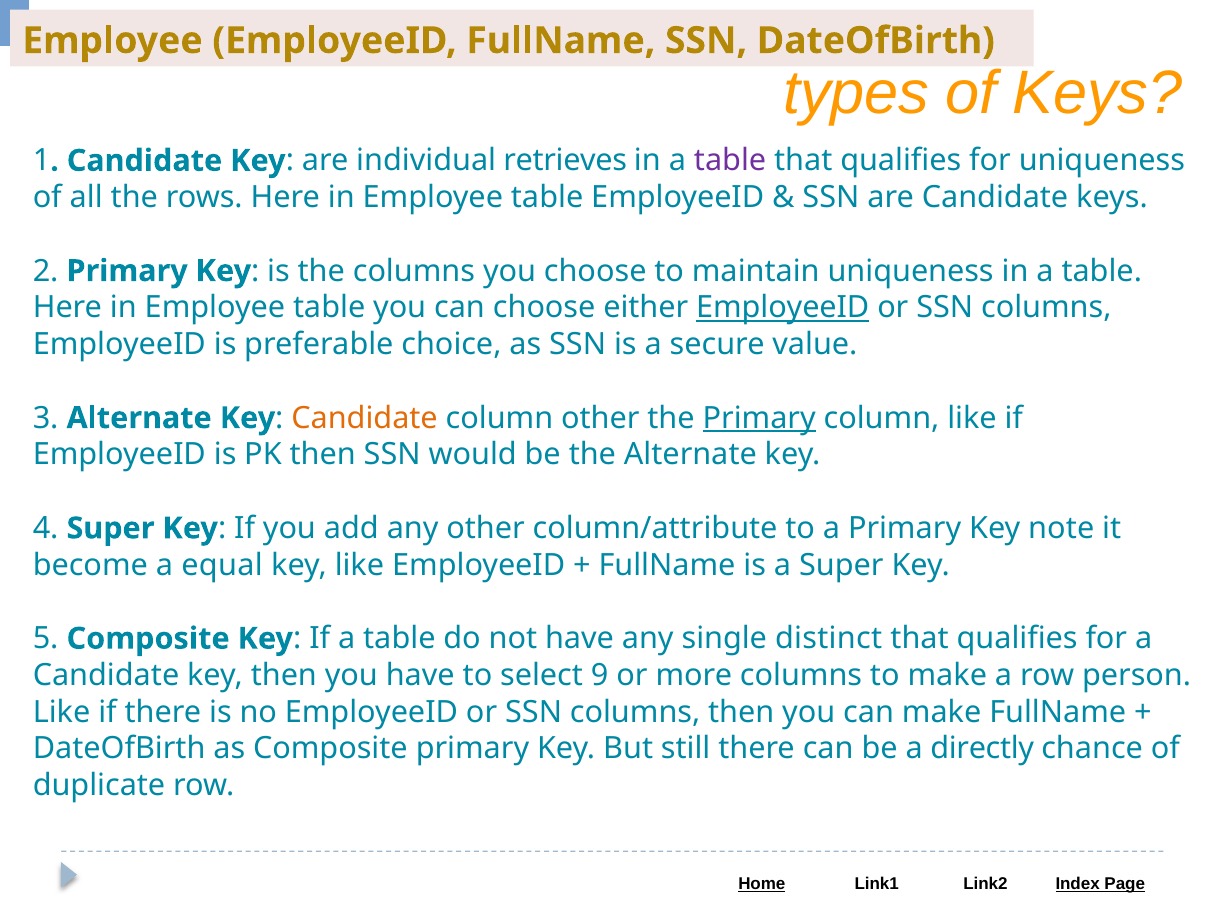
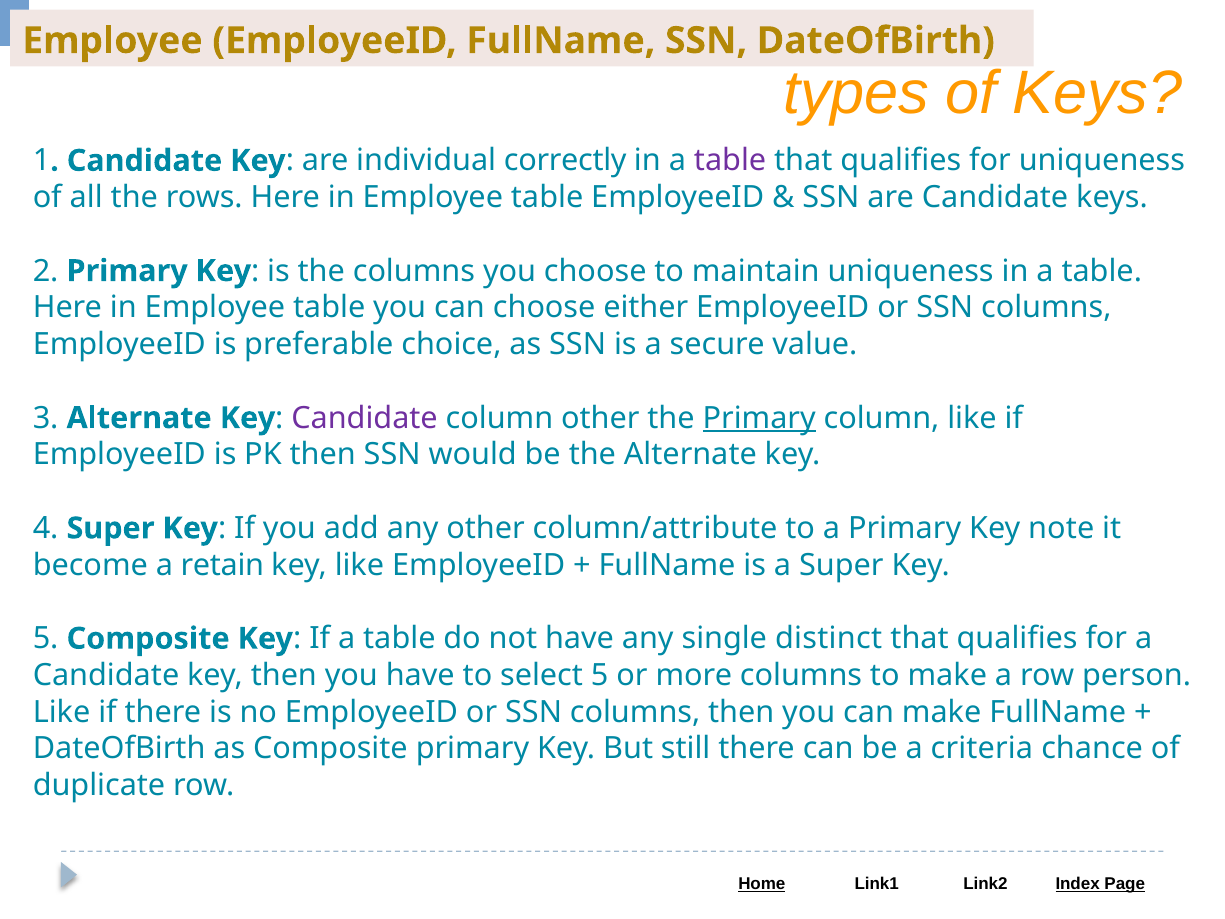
retrieves: retrieves -> correctly
EmployeeID at (783, 308) underline: present -> none
Candidate at (365, 418) colour: orange -> purple
equal: equal -> retain
select 9: 9 -> 5
directly: directly -> criteria
